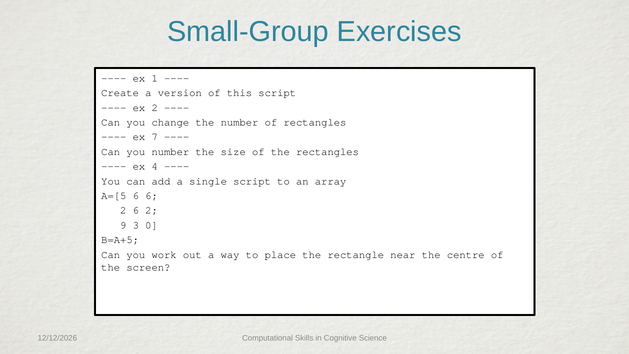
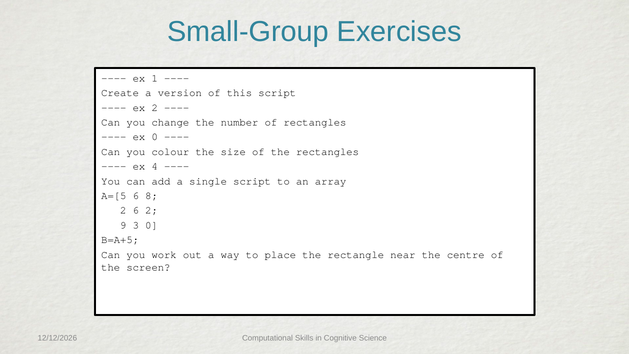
ex 7: 7 -> 0
you number: number -> colour
6 6: 6 -> 8
